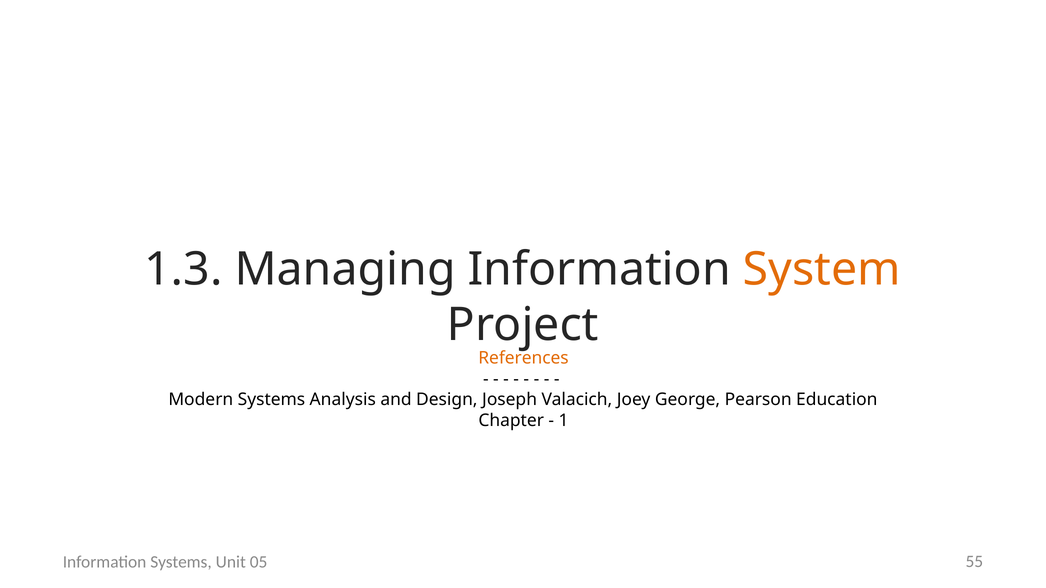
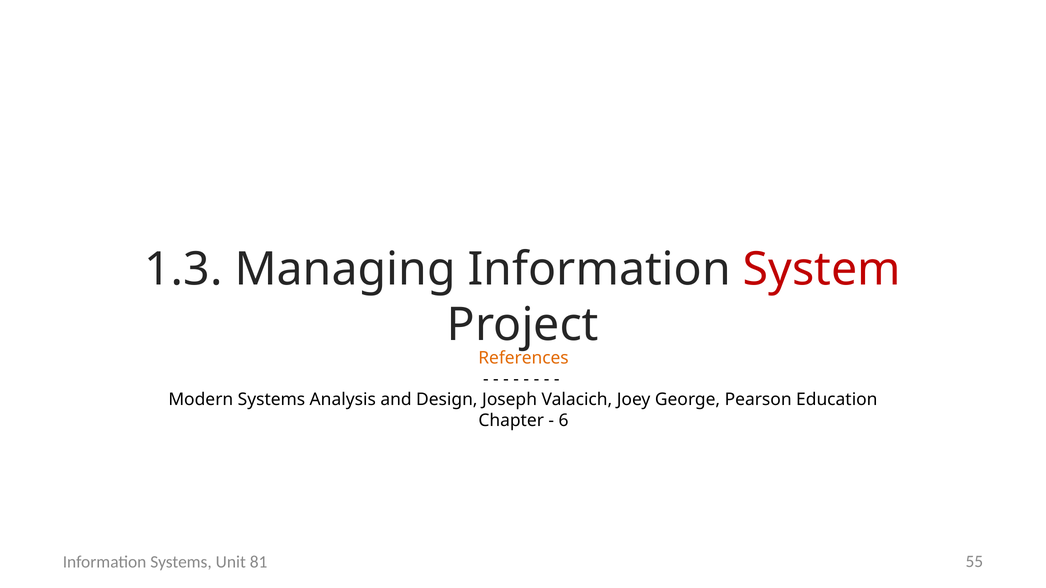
System colour: orange -> red
1: 1 -> 6
05: 05 -> 81
